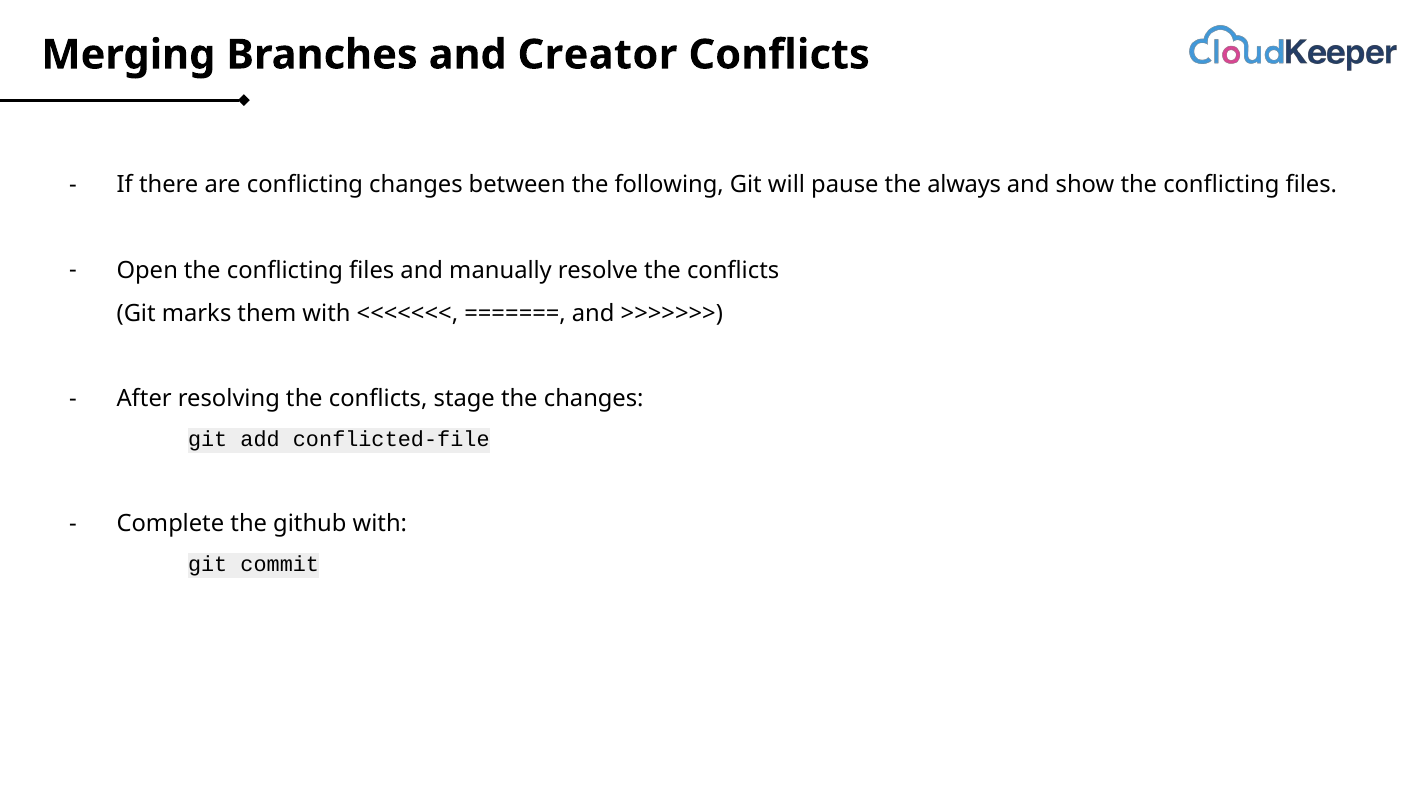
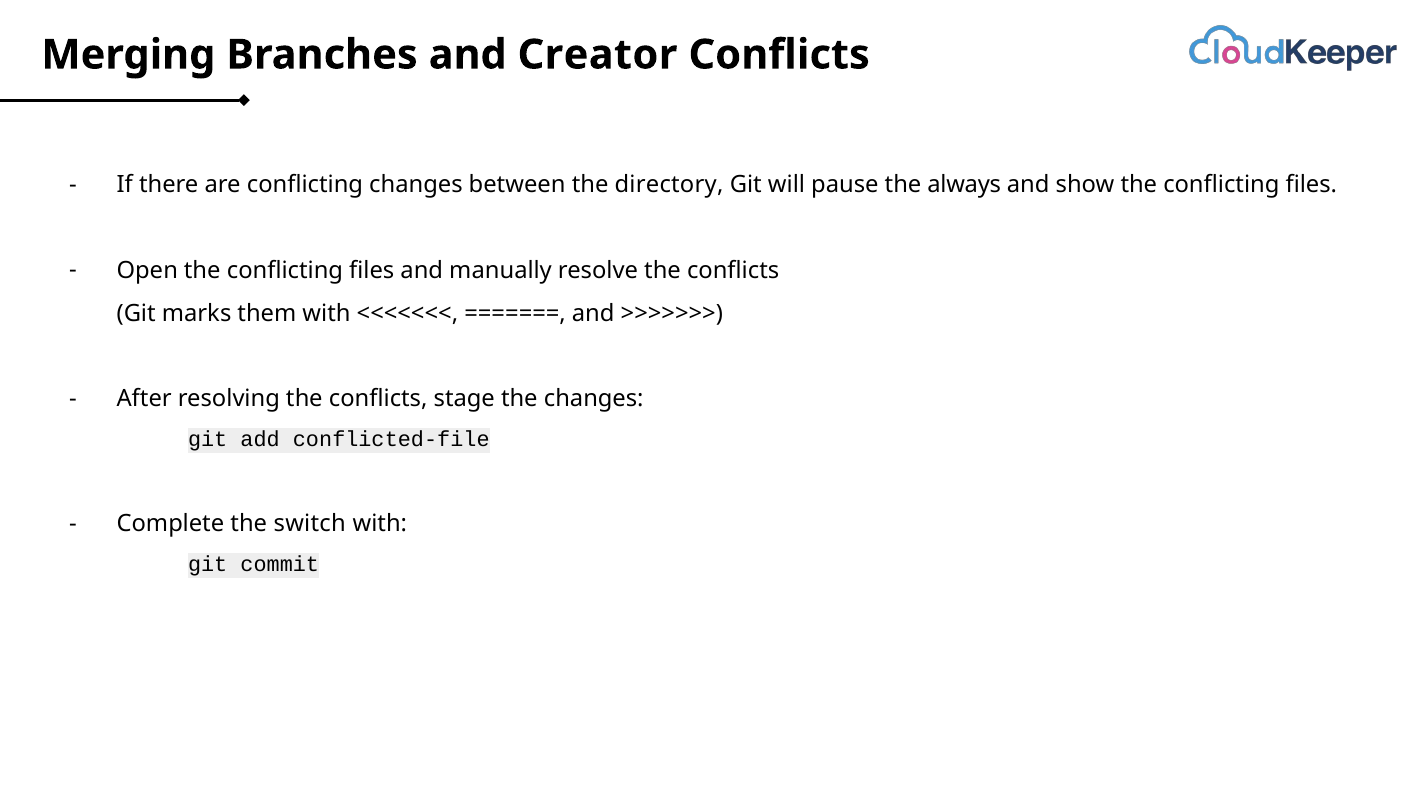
following: following -> directory
github: github -> switch
